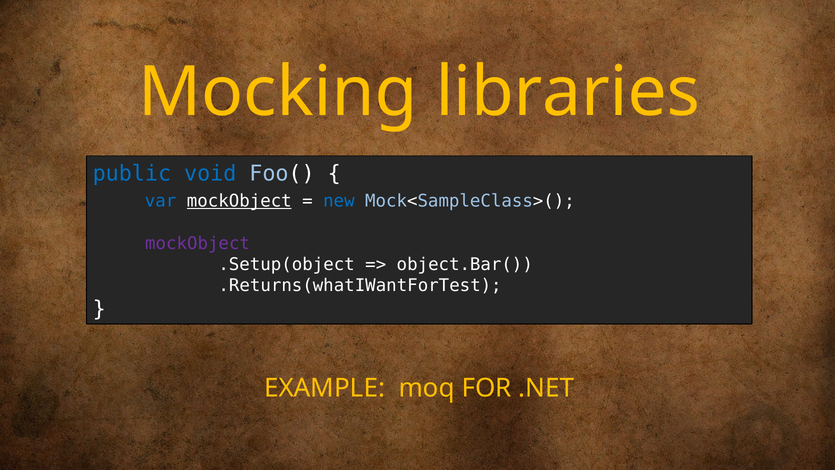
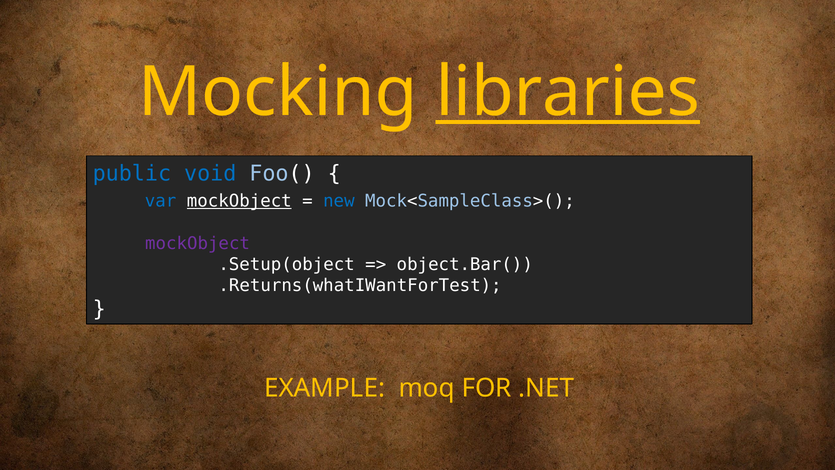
libraries underline: none -> present
